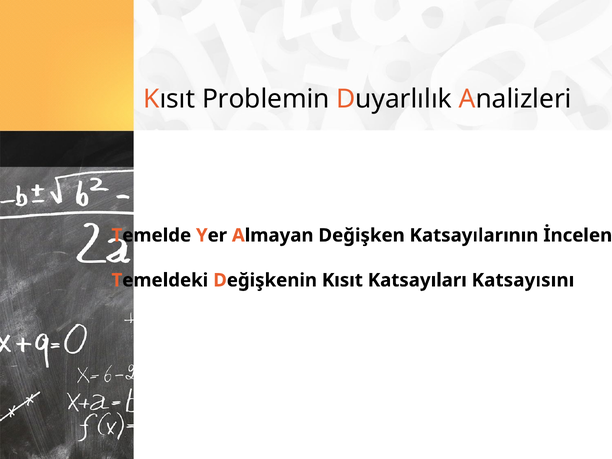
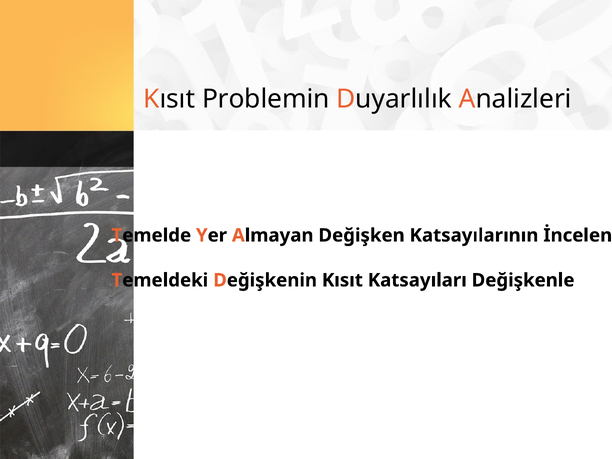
Katsayısını: Katsayısını -> Değişkenle
